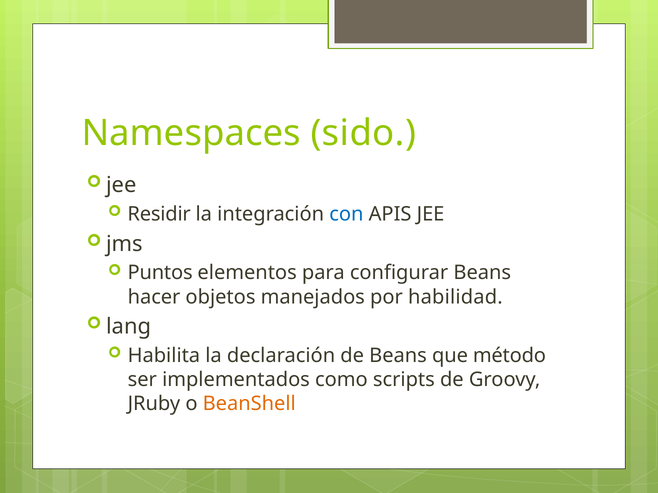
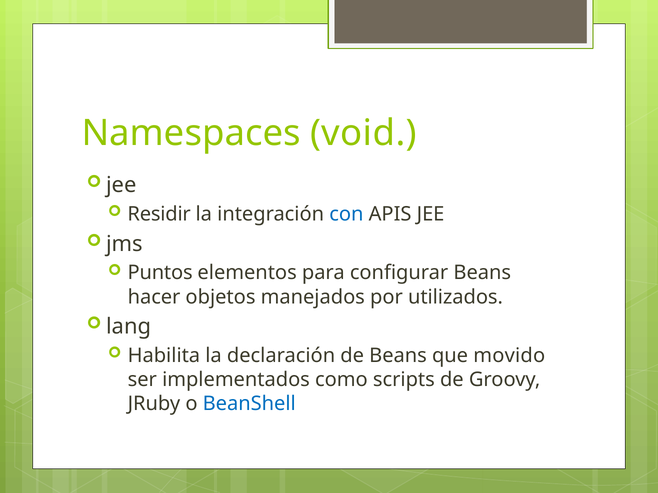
sido: sido -> void
habilidad: habilidad -> utilizados
método: método -> movido
BeanShell colour: orange -> blue
